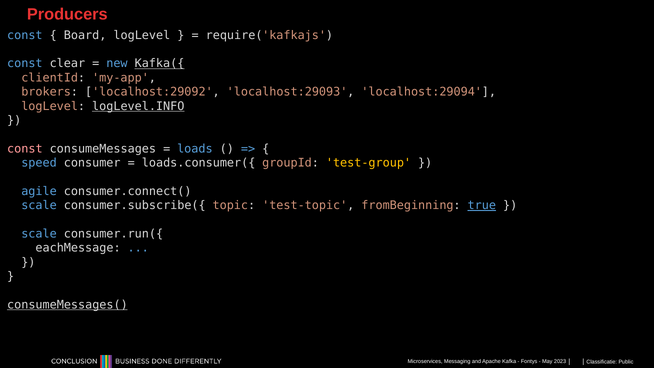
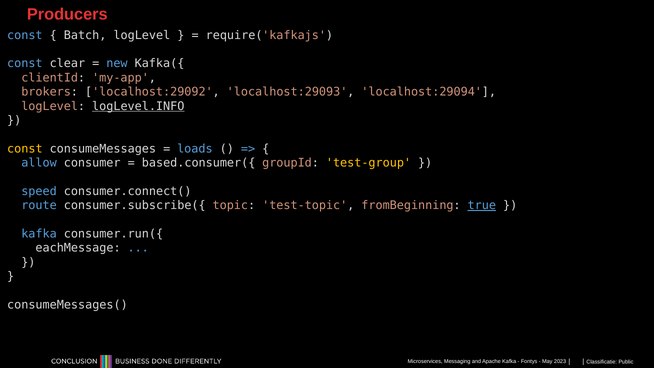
Board: Board -> Batch
Kafka({ underline: present -> none
const at (25, 149) colour: pink -> yellow
speed: speed -> allow
loads.consumer({: loads.consumer({ -> based.consumer({
agile: agile -> speed
scale at (39, 205): scale -> route
scale at (39, 234): scale -> kafka
consumeMessages( underline: present -> none
